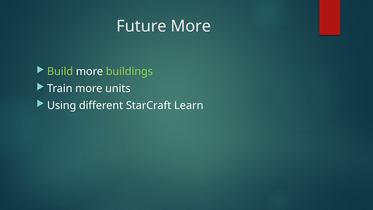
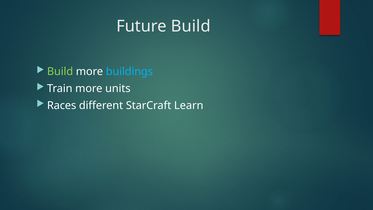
Future More: More -> Build
buildings colour: light green -> light blue
Using: Using -> Races
